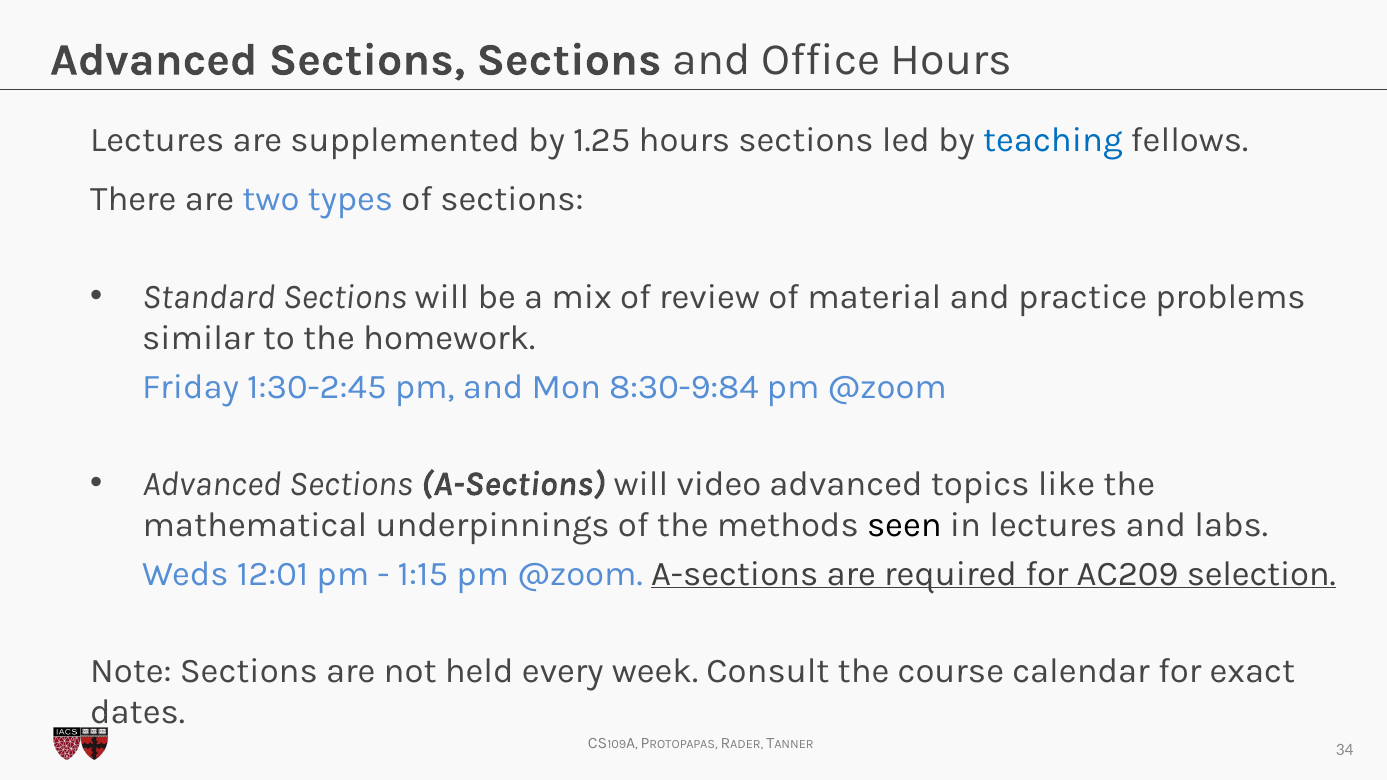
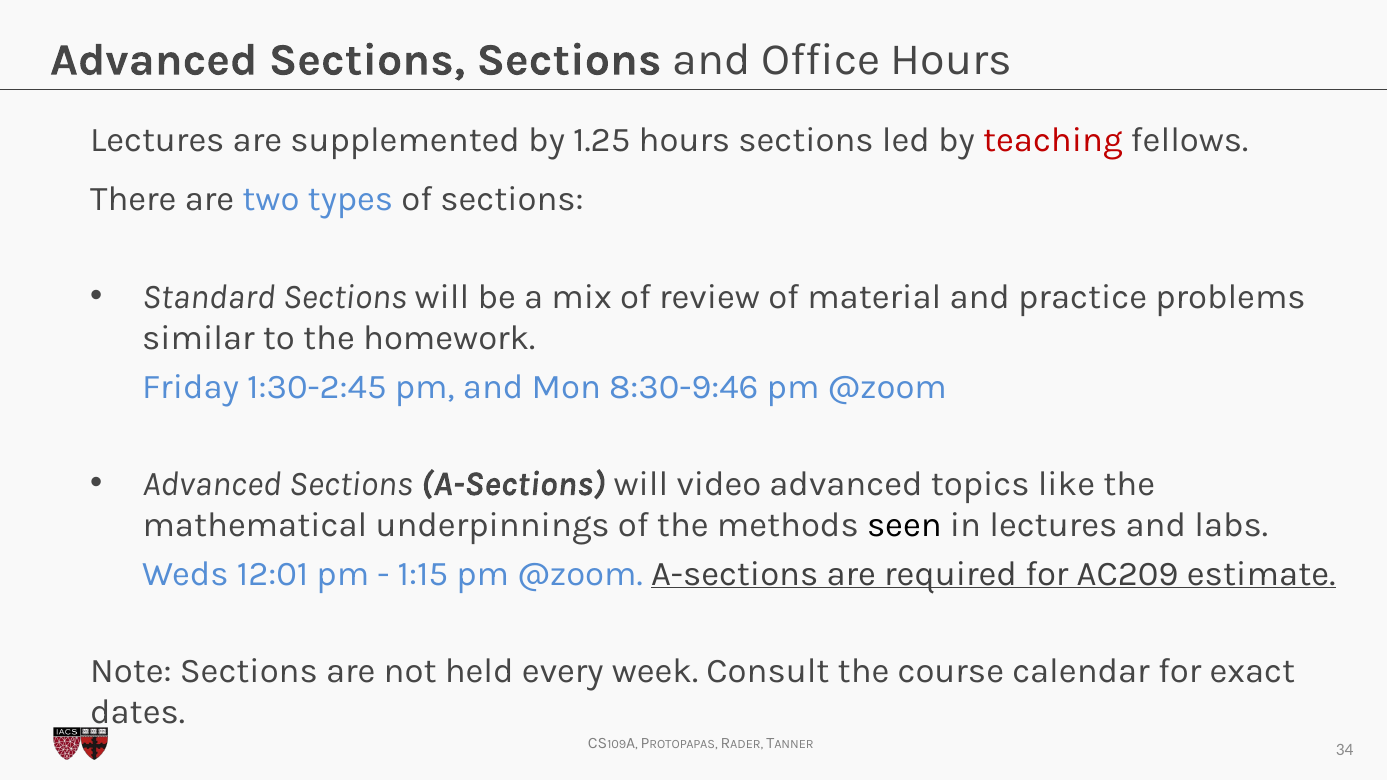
teaching colour: blue -> red
8:30-9:84: 8:30-9:84 -> 8:30-9:46
selection: selection -> estimate
